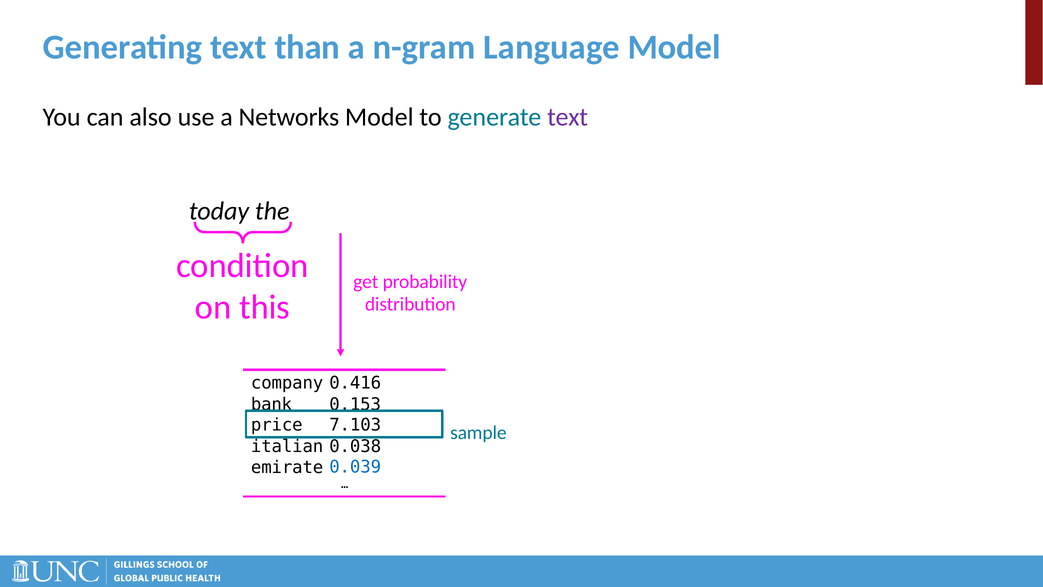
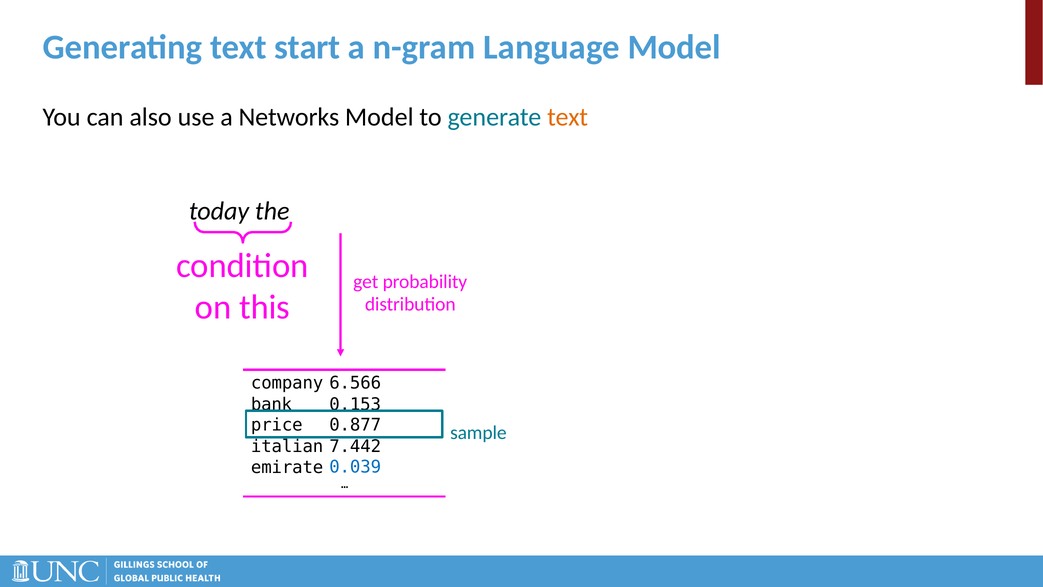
than: than -> start
text at (568, 117) colour: purple -> orange
0.416: 0.416 -> 6.566
7.103: 7.103 -> 0.877
0.038: 0.038 -> 7.442
